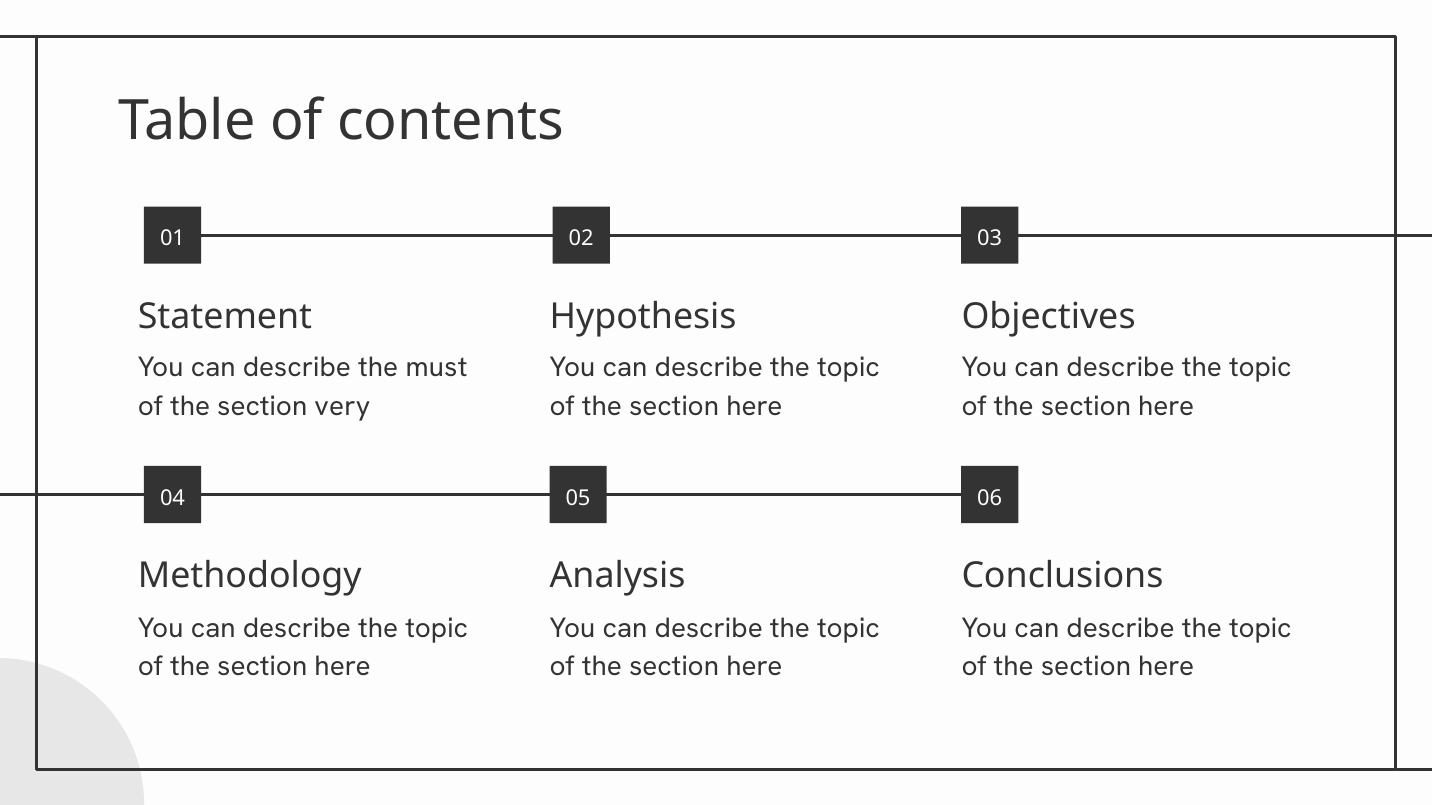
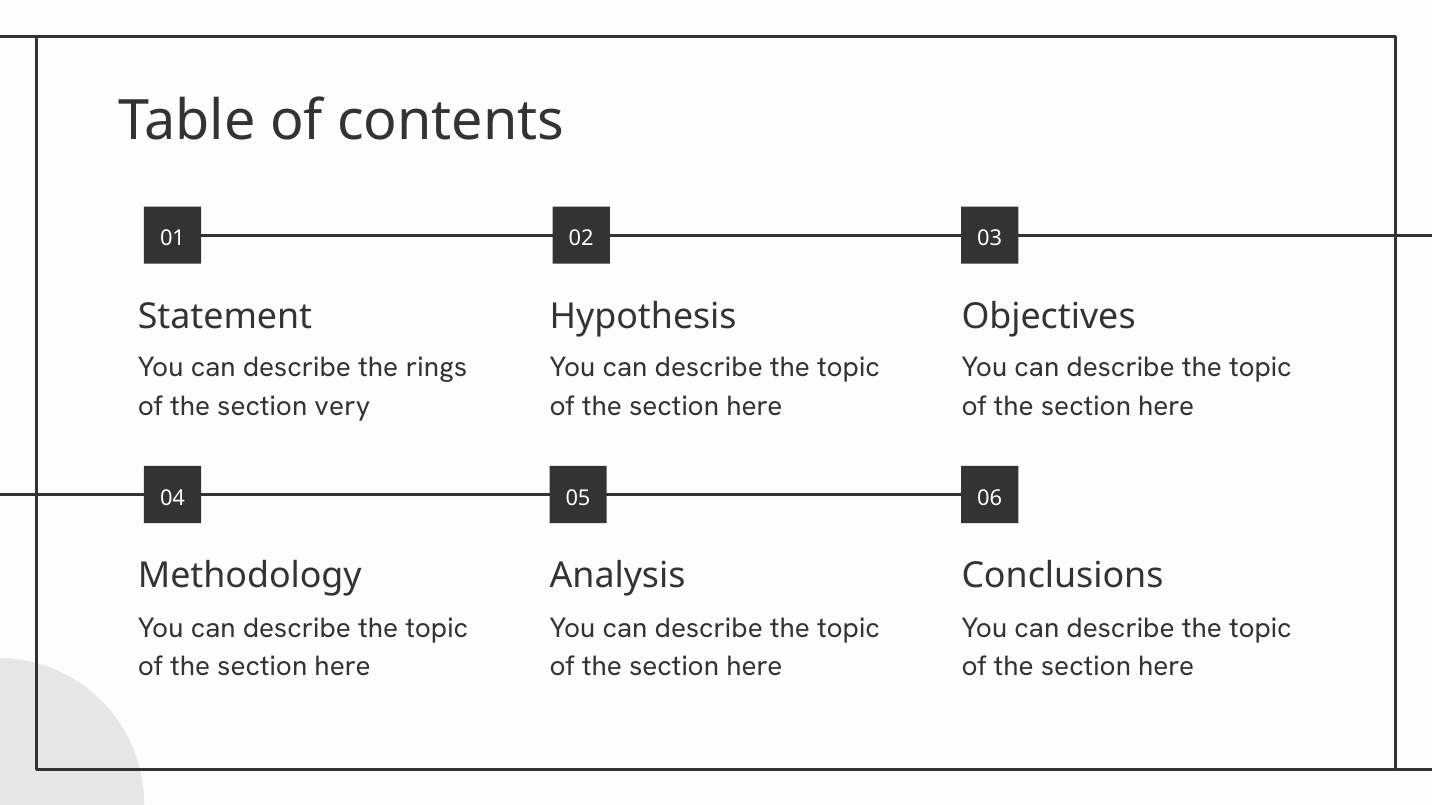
must: must -> rings
